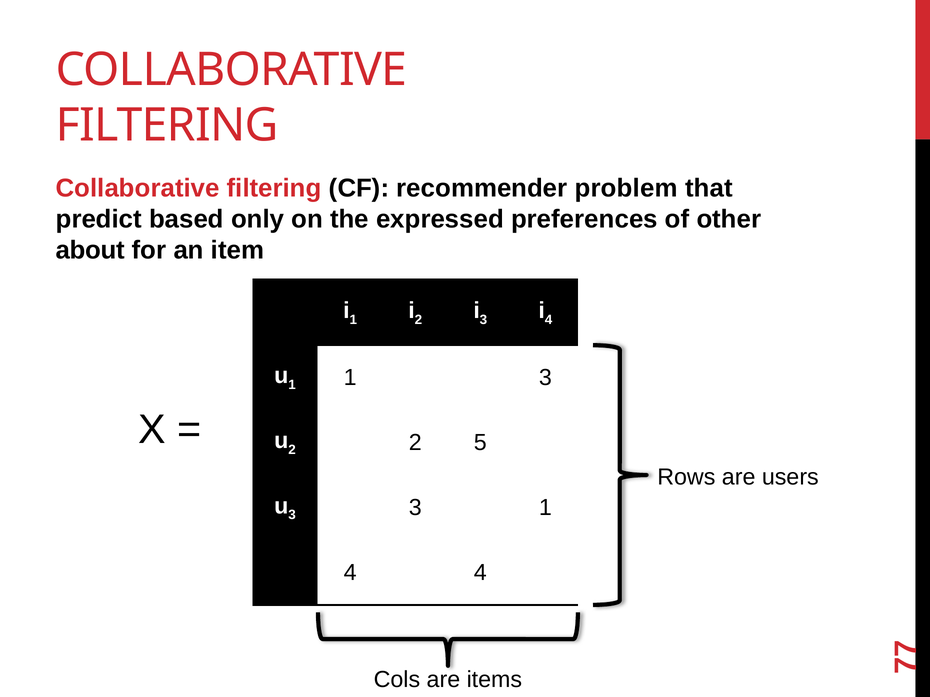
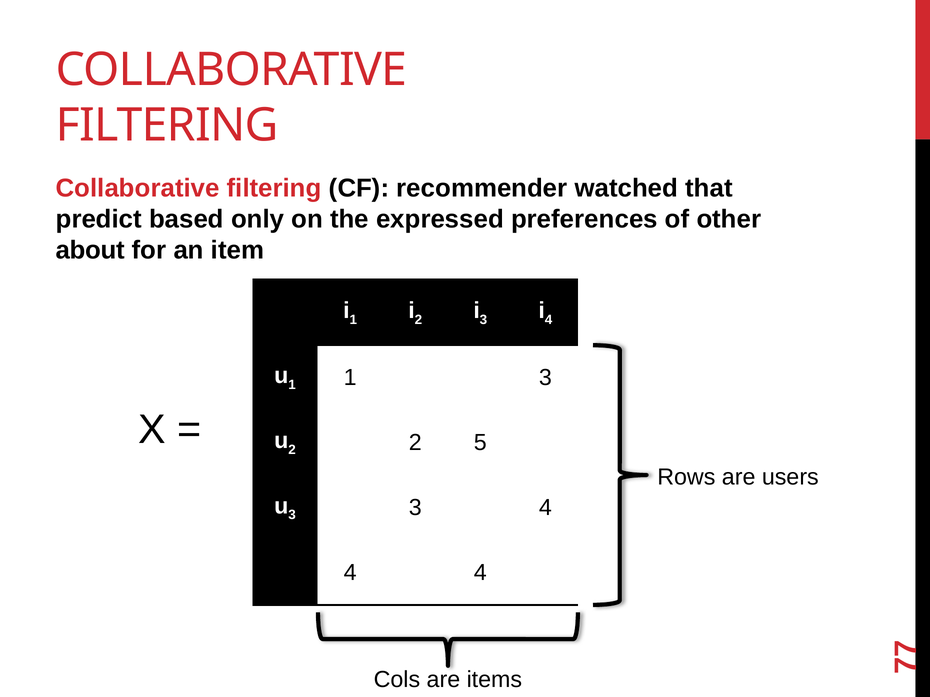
problem: problem -> watched
3 1: 1 -> 4
